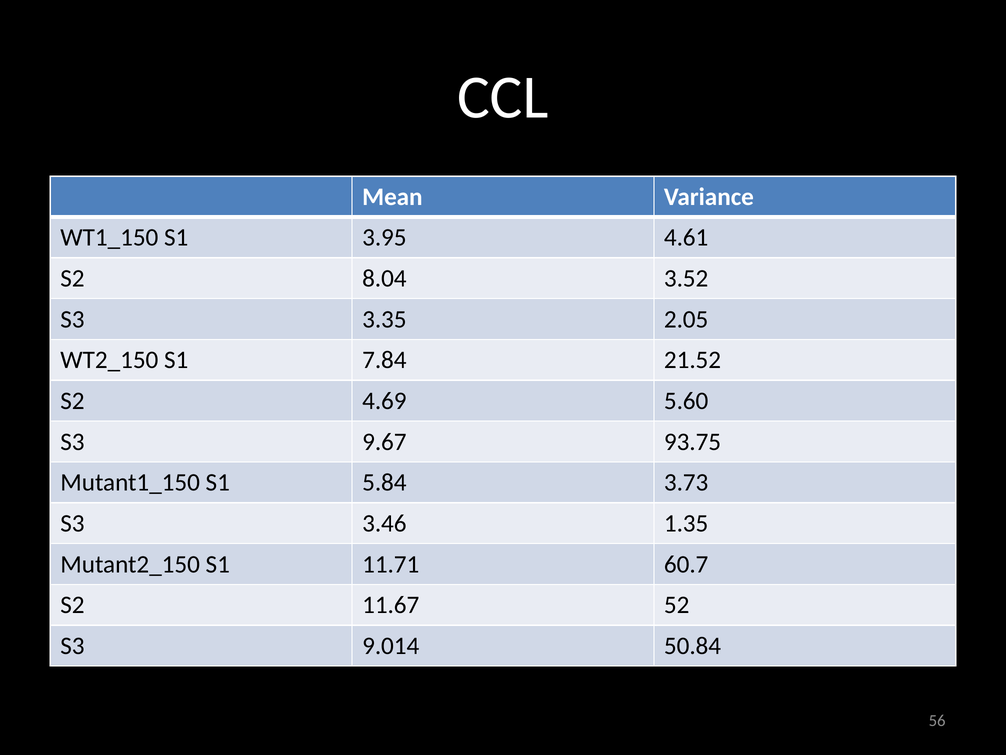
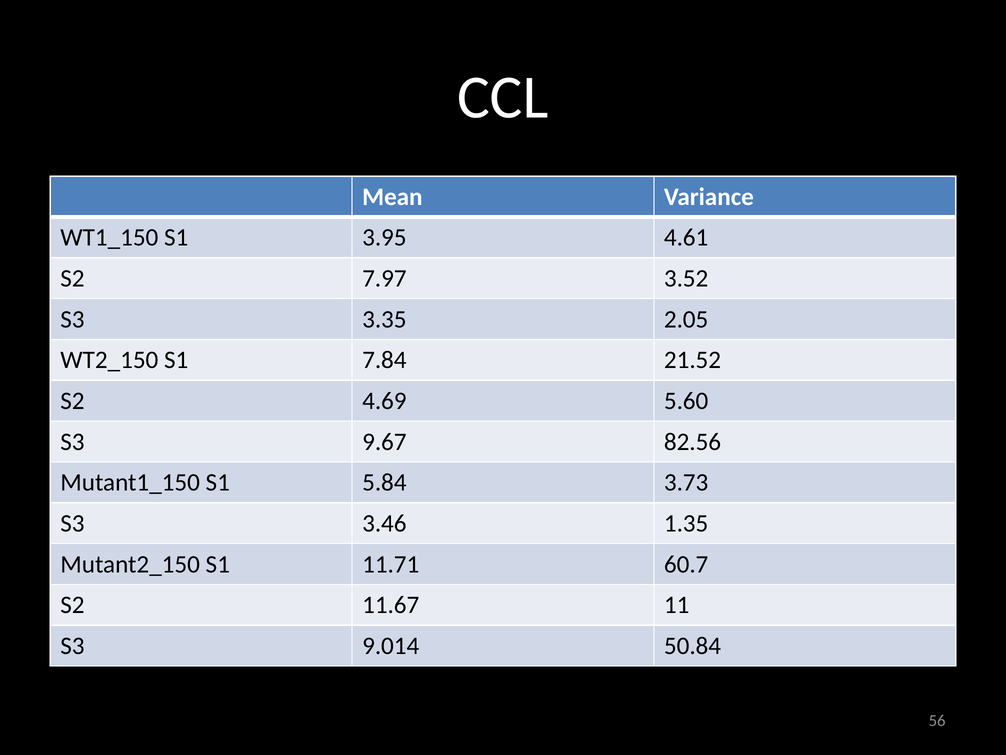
8.04: 8.04 -> 7.97
93.75: 93.75 -> 82.56
52: 52 -> 11
